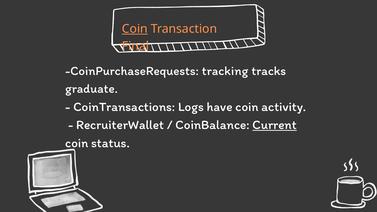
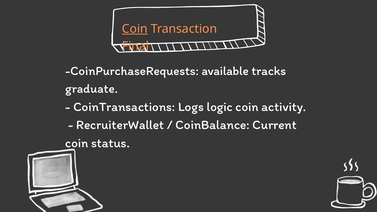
tracking: tracking -> available
have: have -> logic
Current underline: present -> none
